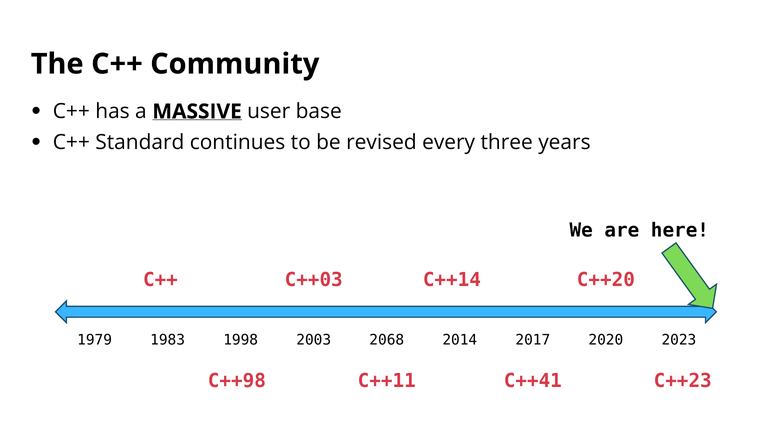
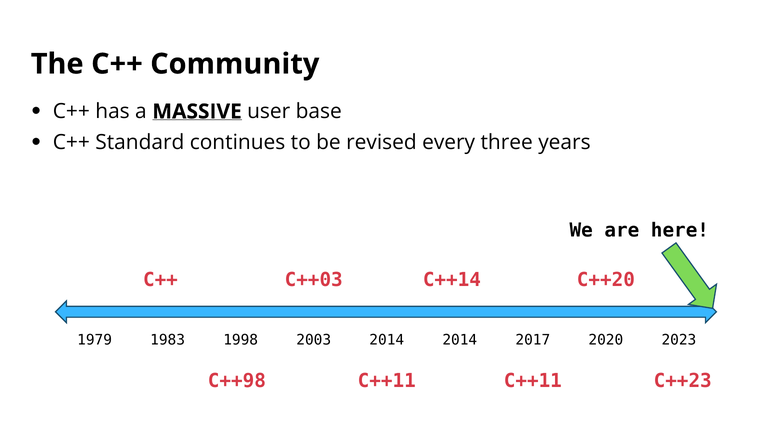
2003 2068: 2068 -> 2014
C++41 at (533, 381): C++41 -> C++11
